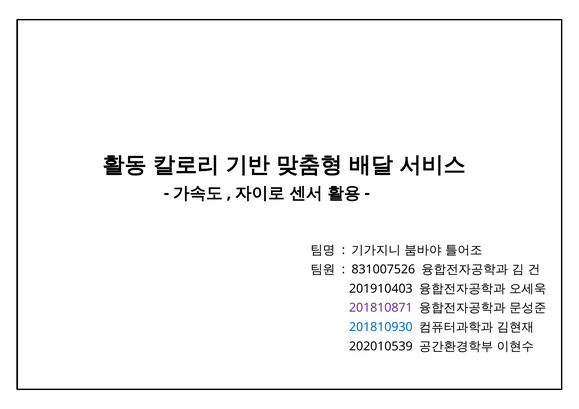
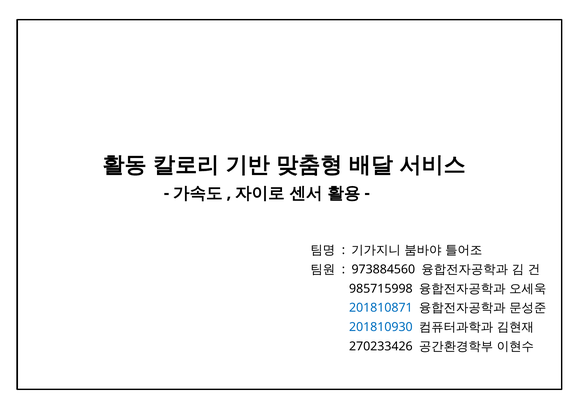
831007526: 831007526 -> 973884560
201910403: 201910403 -> 985715998
201810871 colour: purple -> blue
202010539: 202010539 -> 270233426
